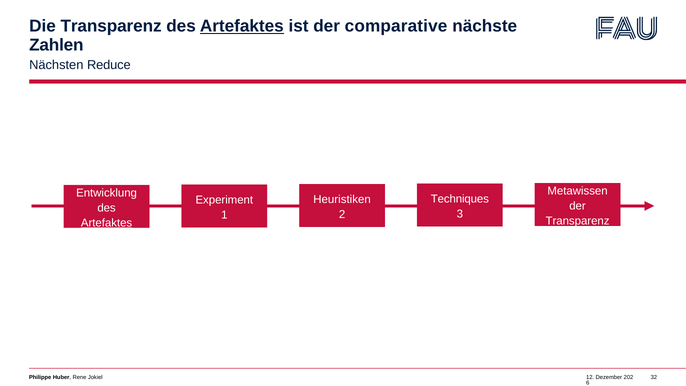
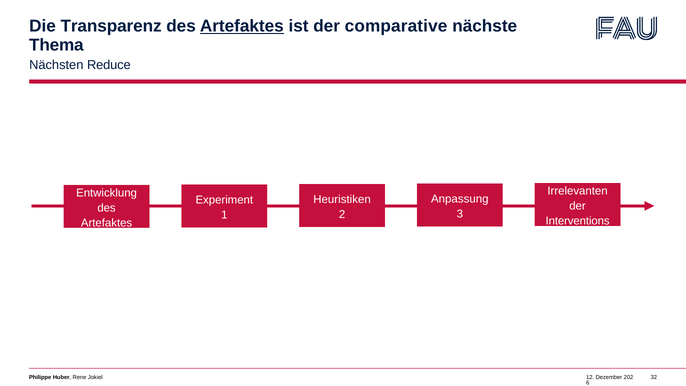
Zahlen: Zahlen -> Thema
Metawissen: Metawissen -> Irrelevanten
Techniques: Techniques -> Anpassung
Transparenz at (578, 221): Transparenz -> Interventions
Artefaktes at (107, 223) underline: present -> none
